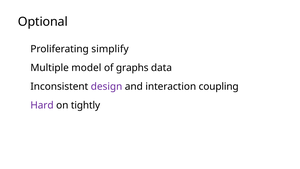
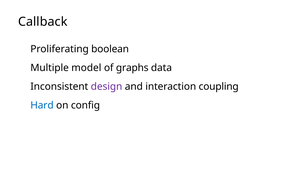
Optional: Optional -> Callback
simplify: simplify -> boolean
Hard colour: purple -> blue
tightly: tightly -> config
